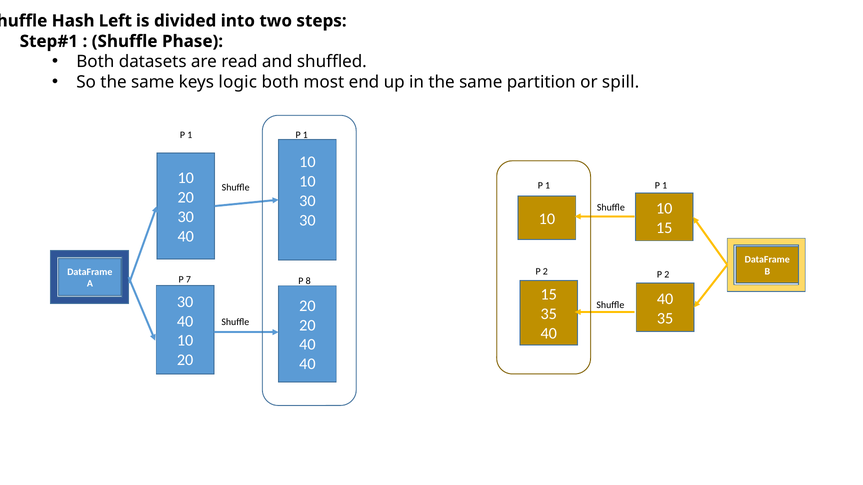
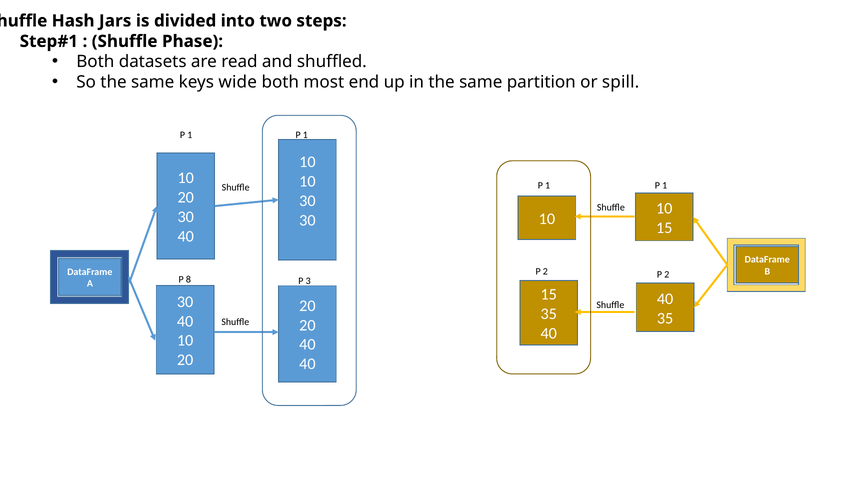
Left: Left -> Jars
logic: logic -> wide
7: 7 -> 8
8: 8 -> 3
